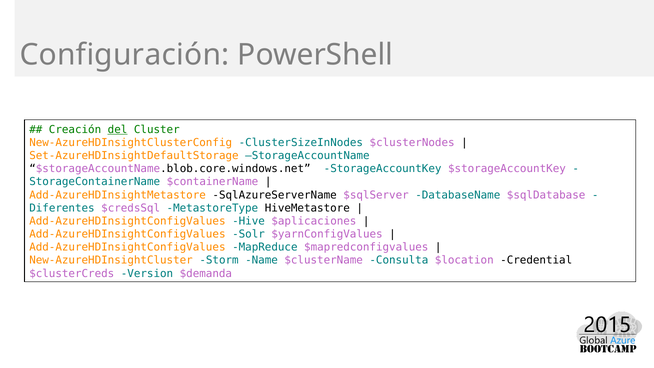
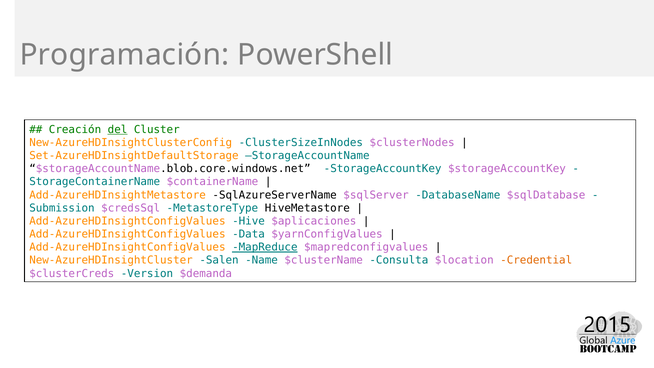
Configuración: Configuración -> Programación
Diferentes: Diferentes -> Submission
Solr: Solr -> Data
MapReduce underline: none -> present
Storm: Storm -> Salen
Credential colour: black -> orange
